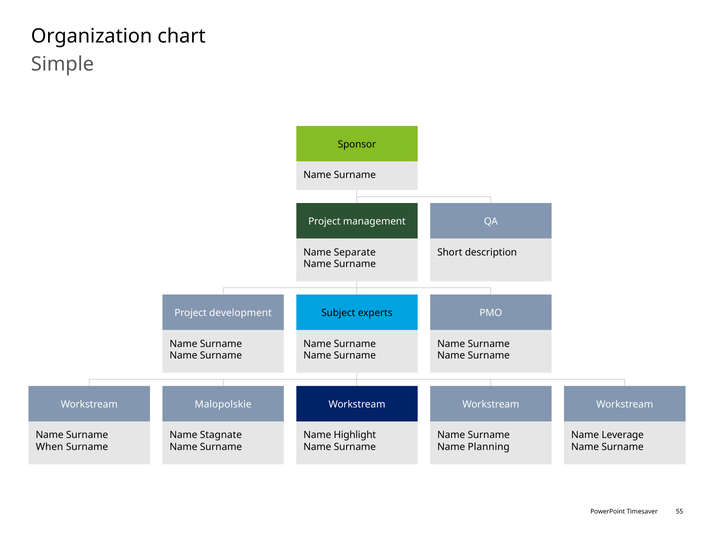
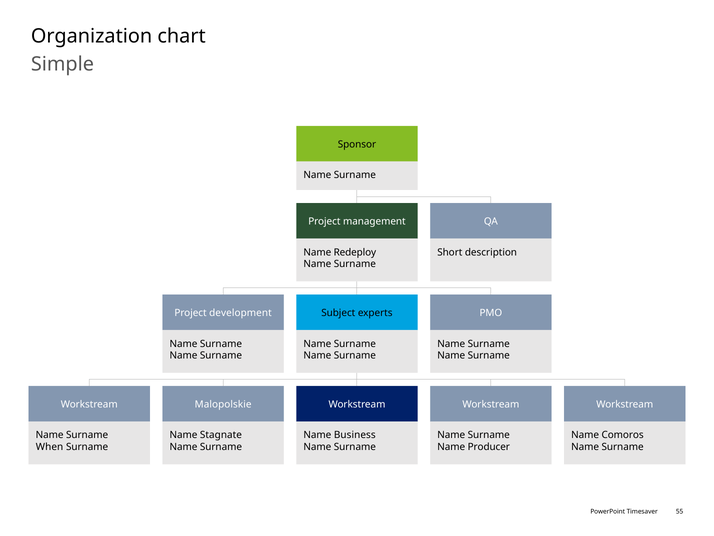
Separate: Separate -> Redeploy
Highlight: Highlight -> Business
Leverage: Leverage -> Comoros
Planning: Planning -> Producer
